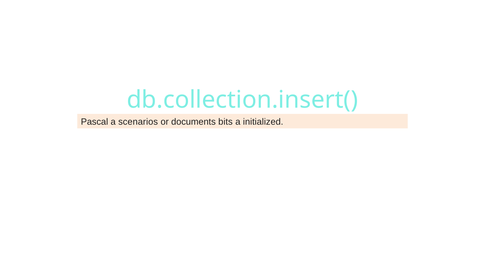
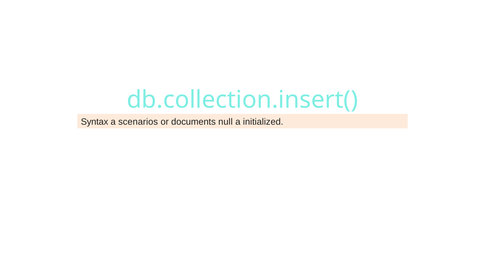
Pascal: Pascal -> Syntax
bits: bits -> null
